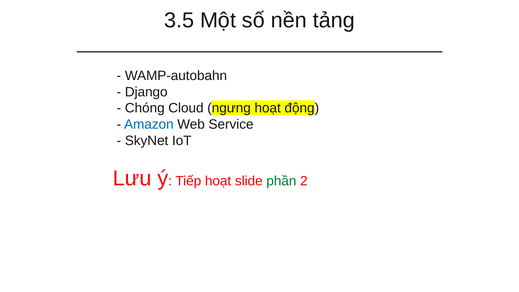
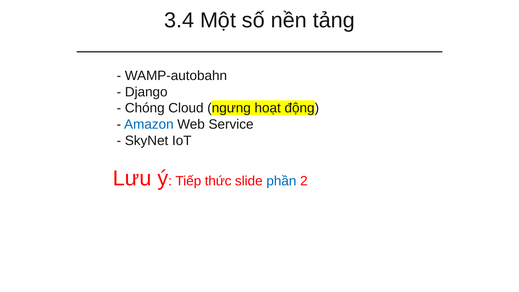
3.5: 3.5 -> 3.4
Tiếp hoạt: hoạt -> thức
phần colour: green -> blue
